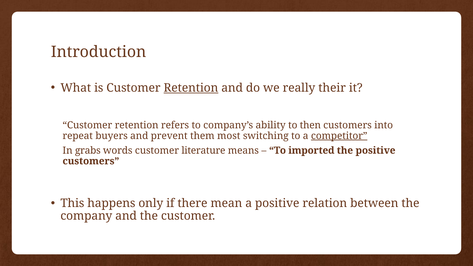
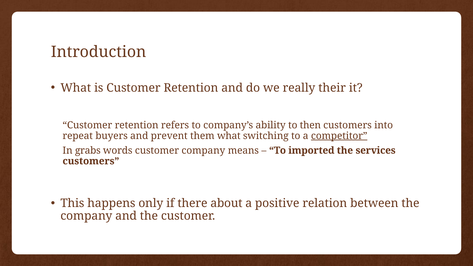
Retention at (191, 88) underline: present -> none
them most: most -> what
customer literature: literature -> company
the positive: positive -> services
mean: mean -> about
